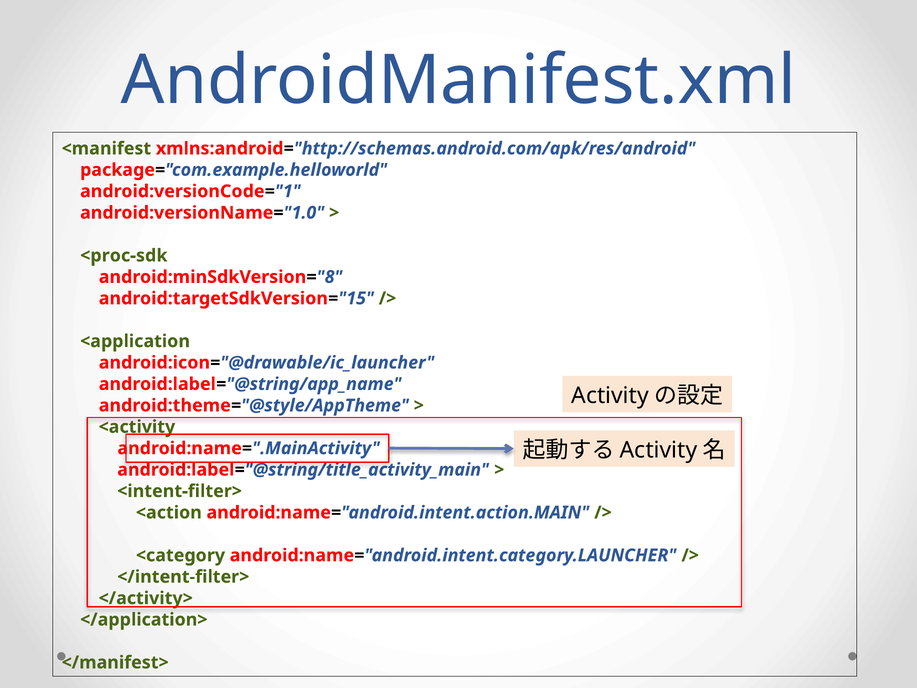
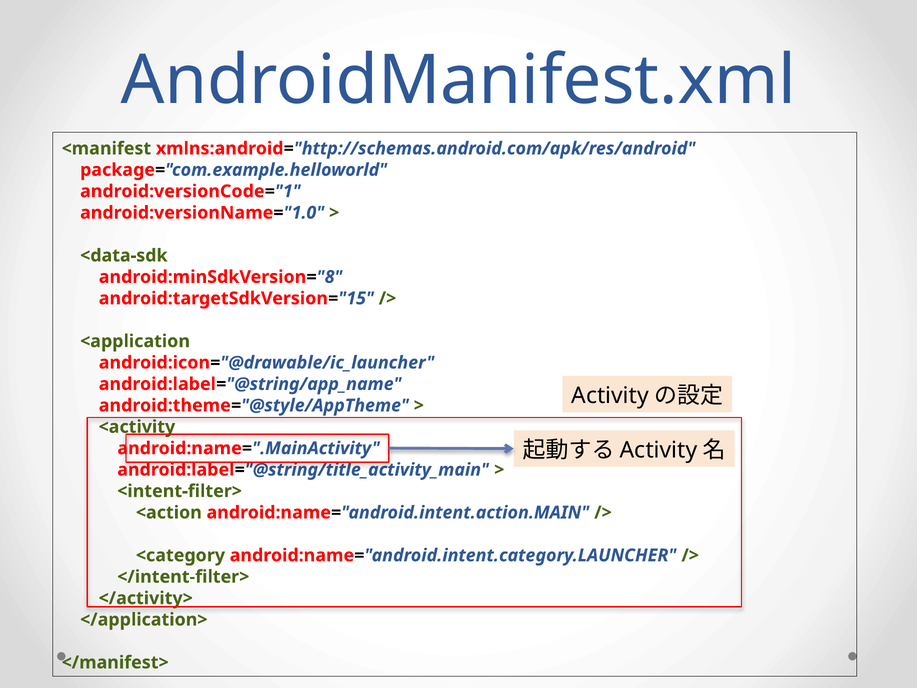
<proc-sdk: <proc-sdk -> <data-sdk
